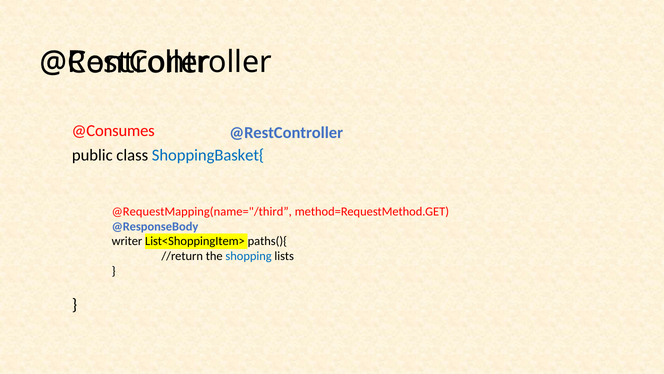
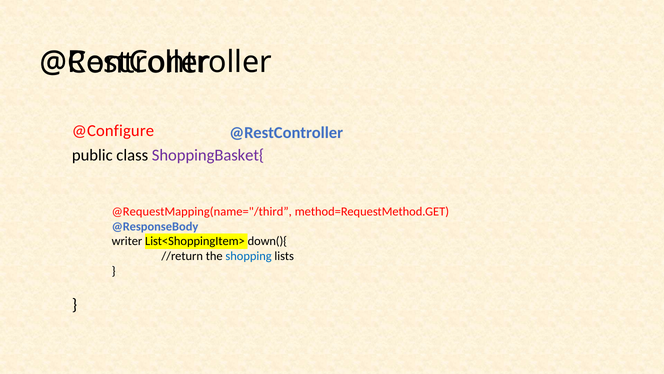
@Consumes: @Consumes -> @Configure
ShoppingBasket{ colour: blue -> purple
paths(){: paths(){ -> down(){
